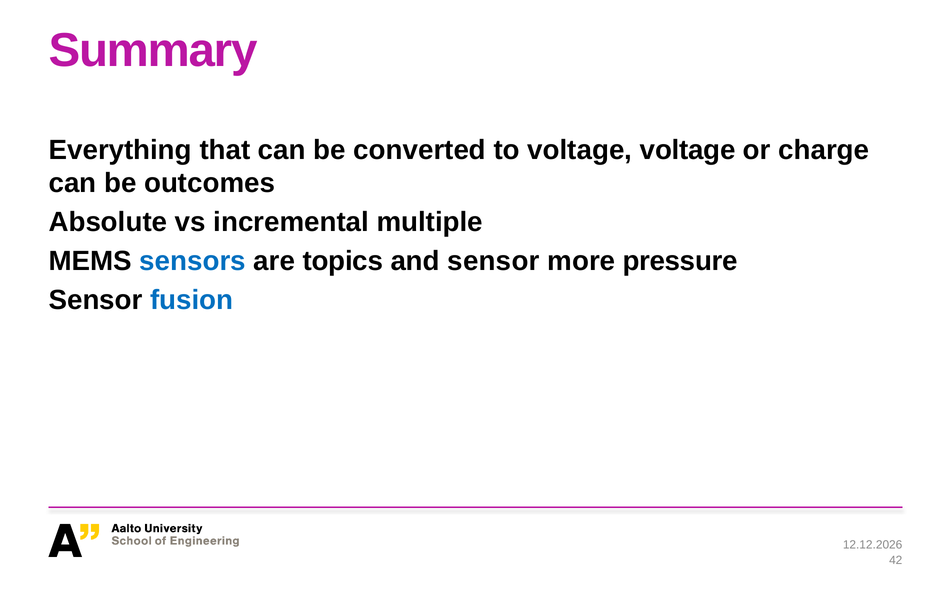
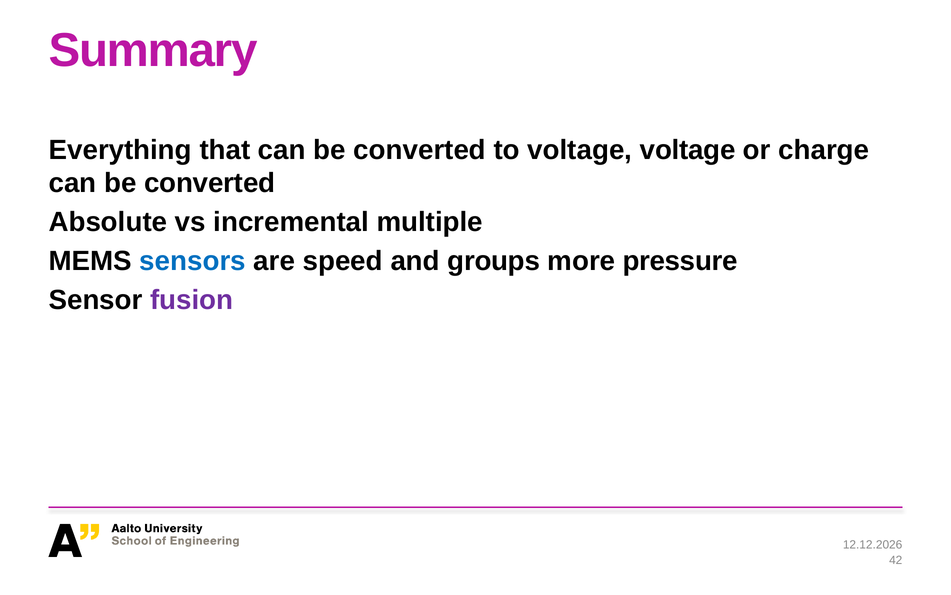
outcomes at (210, 183): outcomes -> converted
topics: topics -> speed
and sensor: sensor -> groups
fusion colour: blue -> purple
